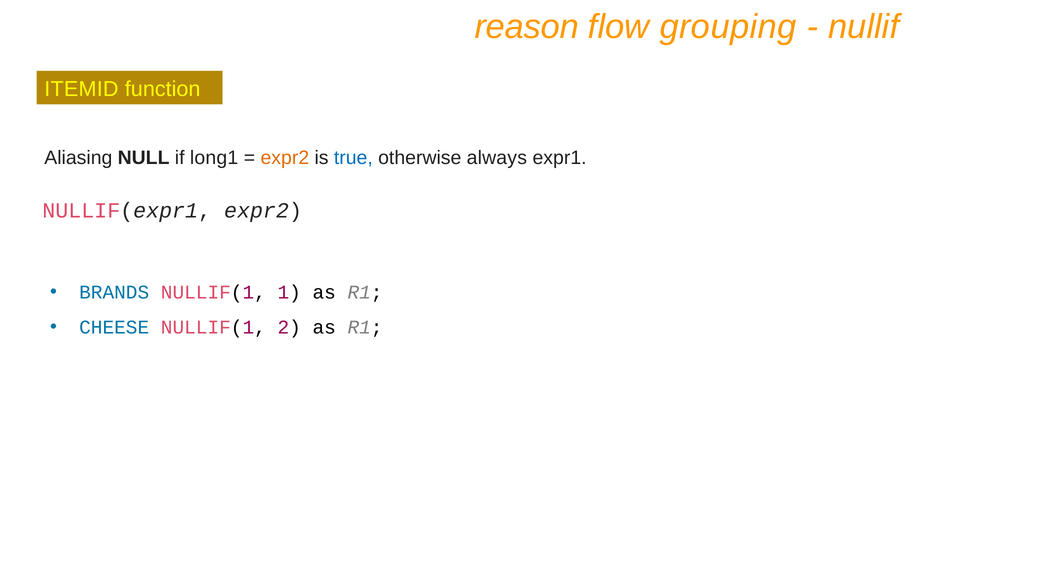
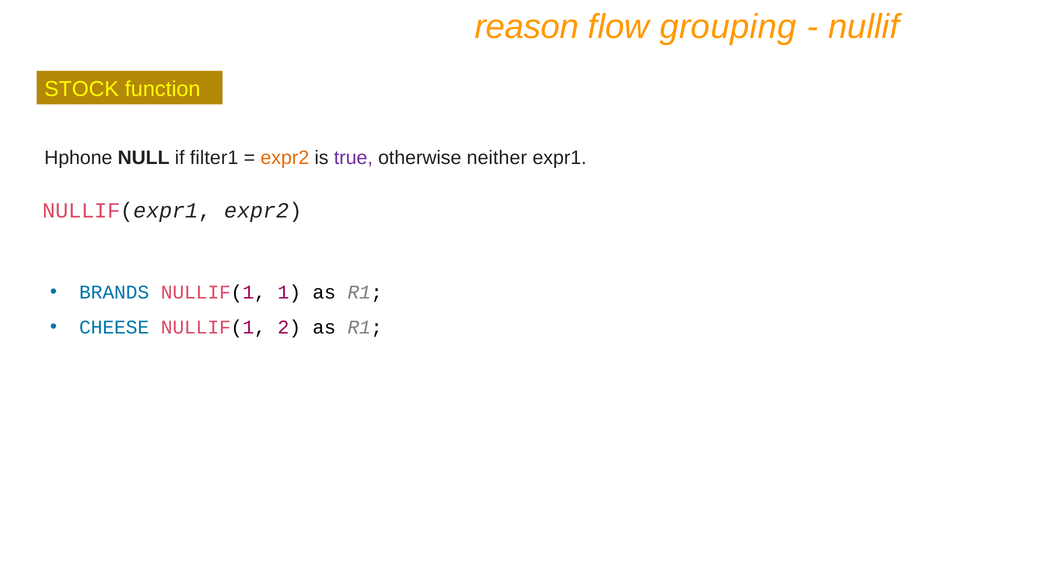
ITEMID: ITEMID -> STOCK
Aliasing: Aliasing -> Hphone
long1: long1 -> filter1
true colour: blue -> purple
always: always -> neither
